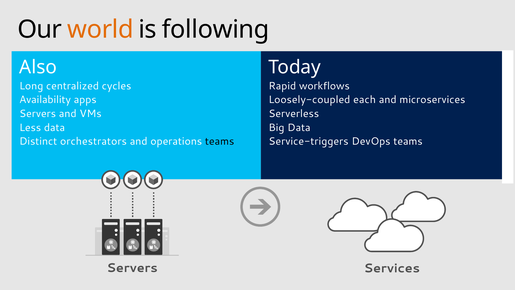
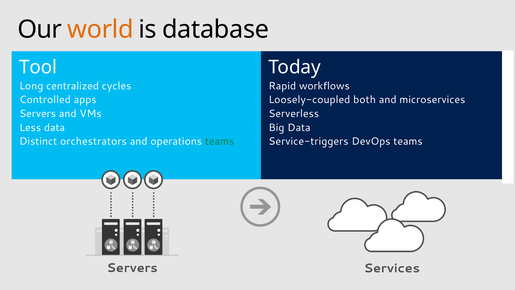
following: following -> database
Also: Also -> Tool
Availability: Availability -> Controlled
each: each -> both
teams at (220, 141) colour: black -> green
